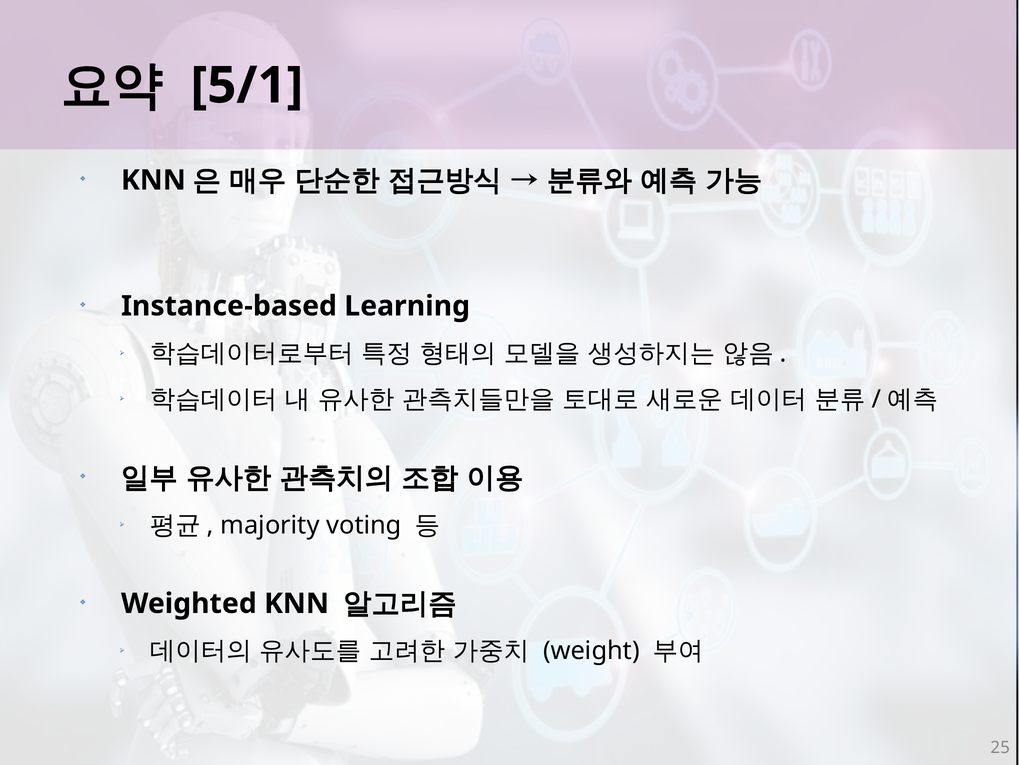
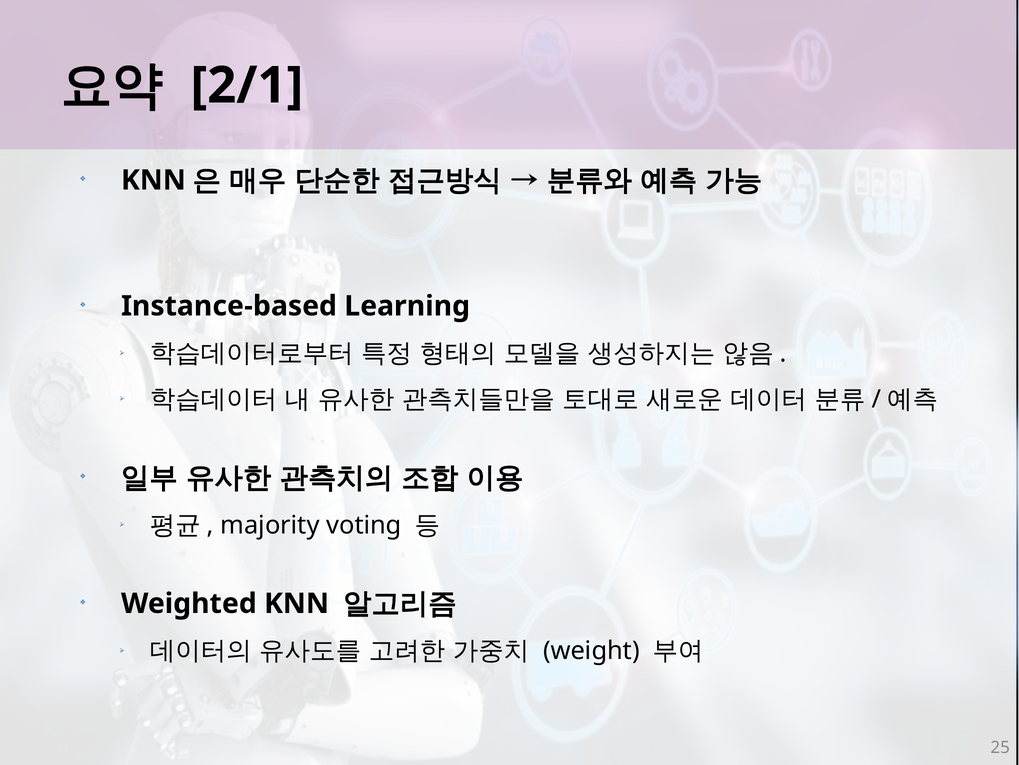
5/1: 5/1 -> 2/1
